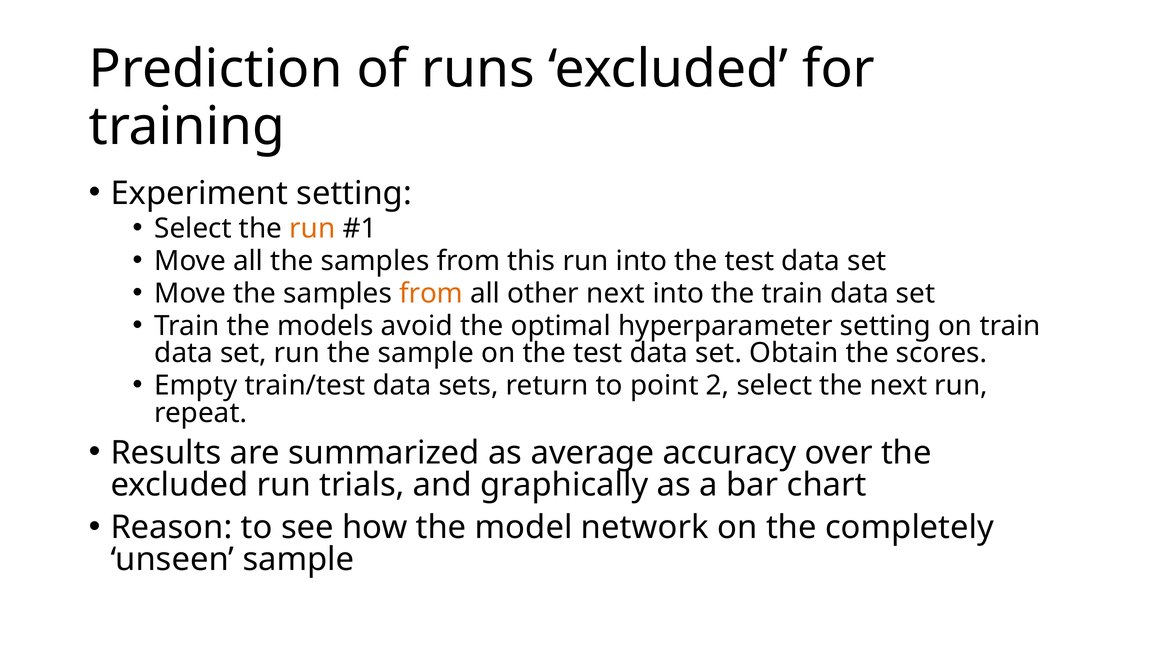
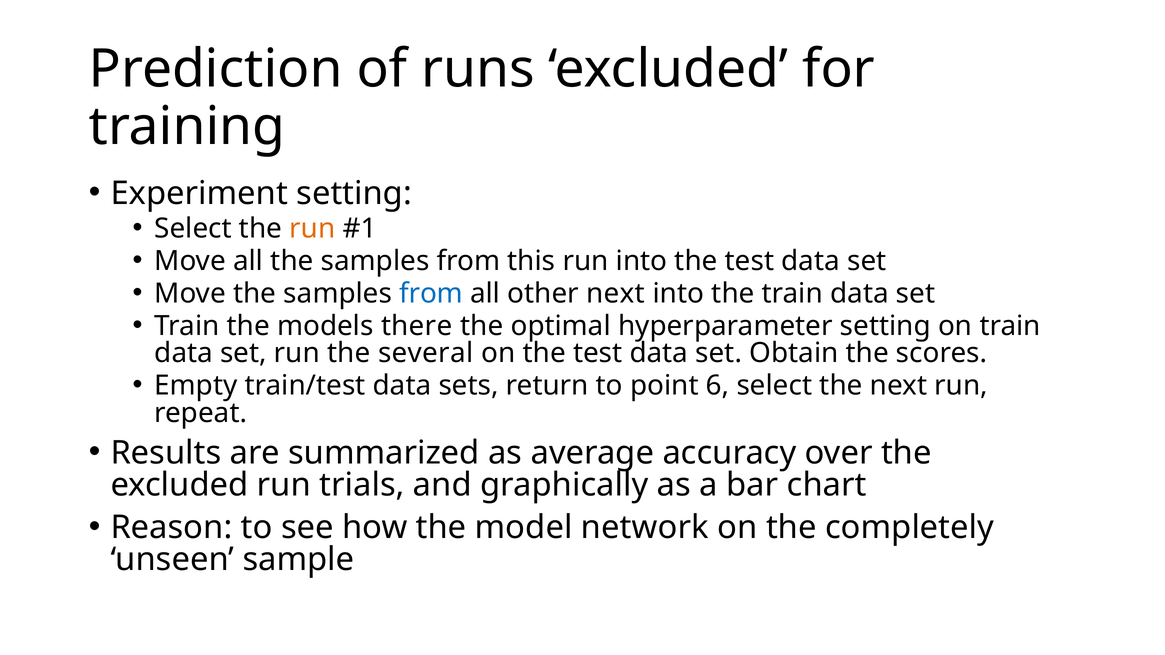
from at (431, 294) colour: orange -> blue
avoid: avoid -> there
the sample: sample -> several
2: 2 -> 6
